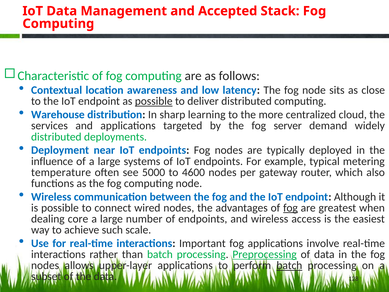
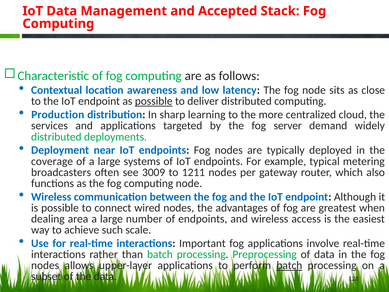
Warehouse: Warehouse -> Production
influence: influence -> coverage
temperature: temperature -> broadcasters
5000: 5000 -> 3009
4600: 4600 -> 1211
fog at (290, 208) underline: present -> none
core: core -> area
Preprocessing underline: present -> none
